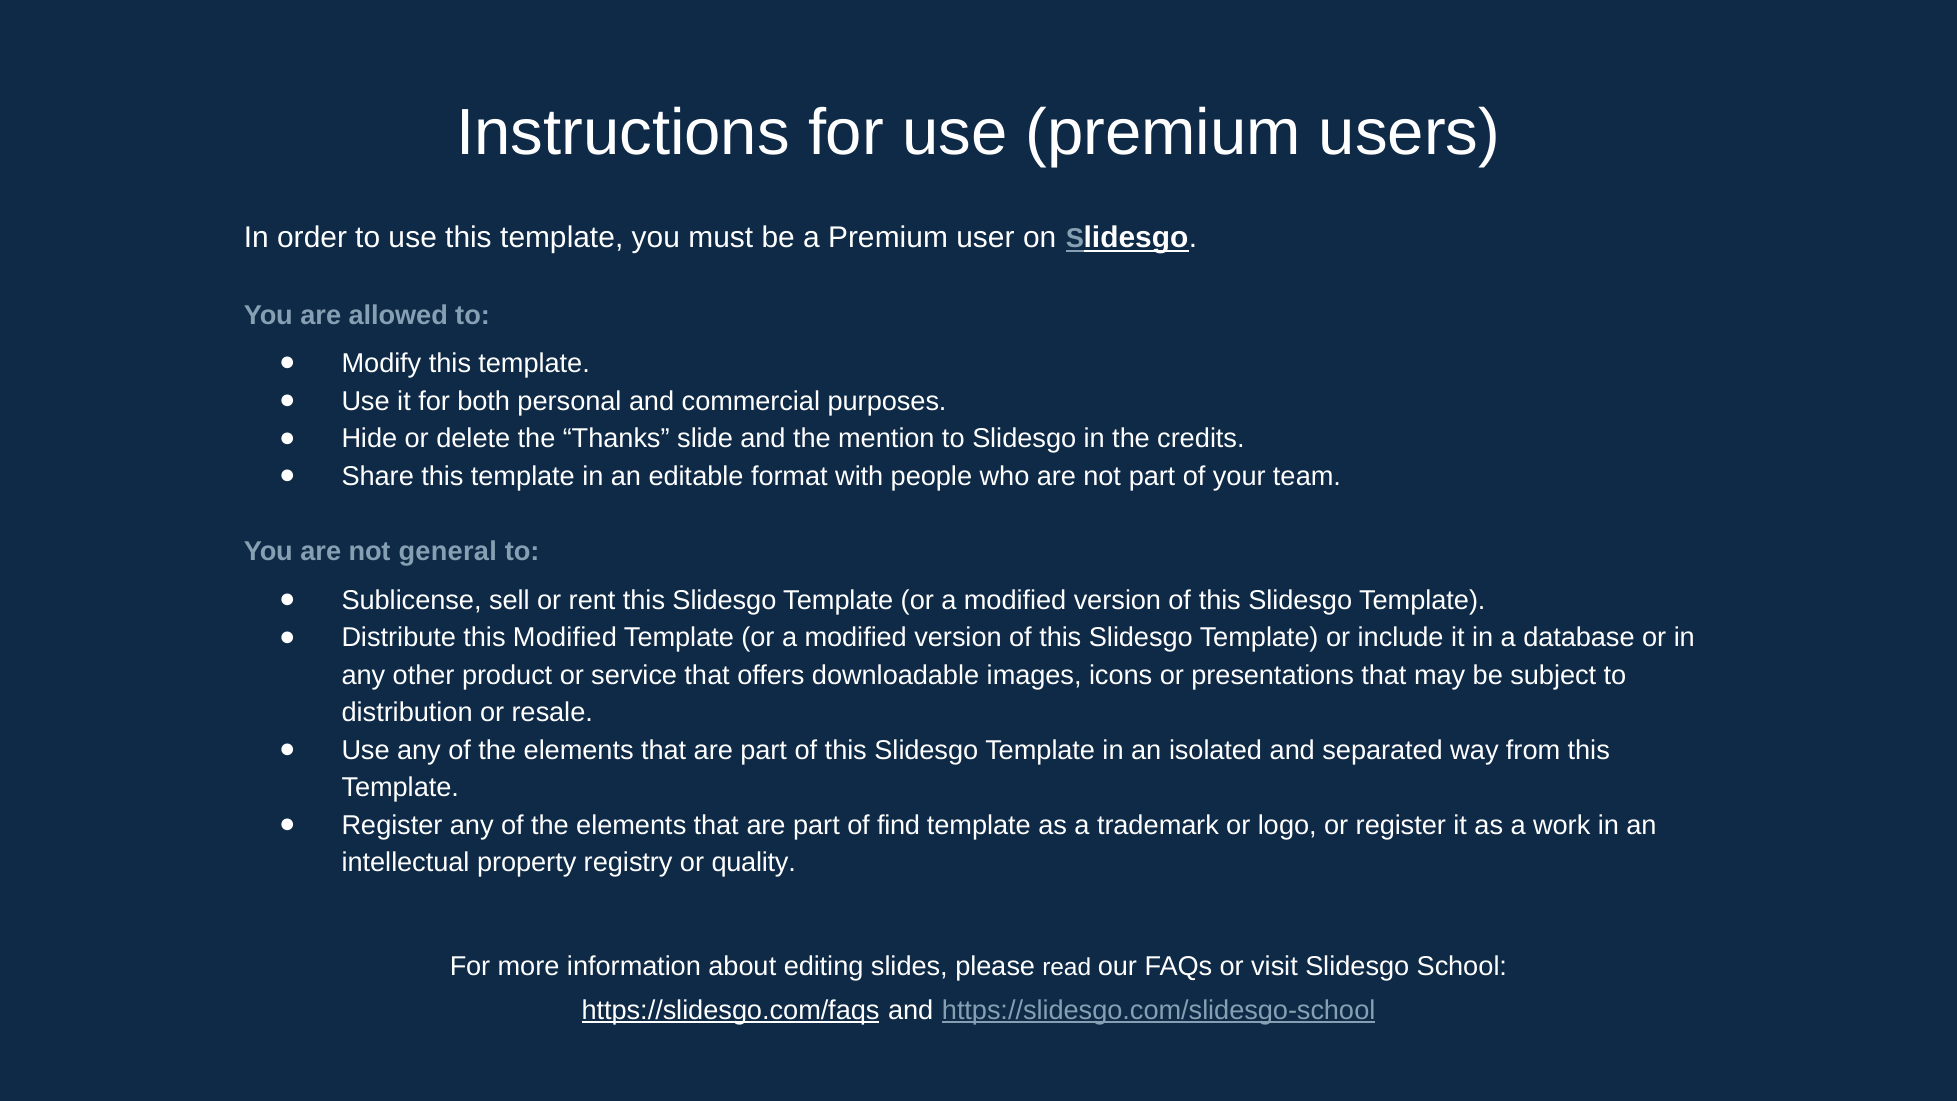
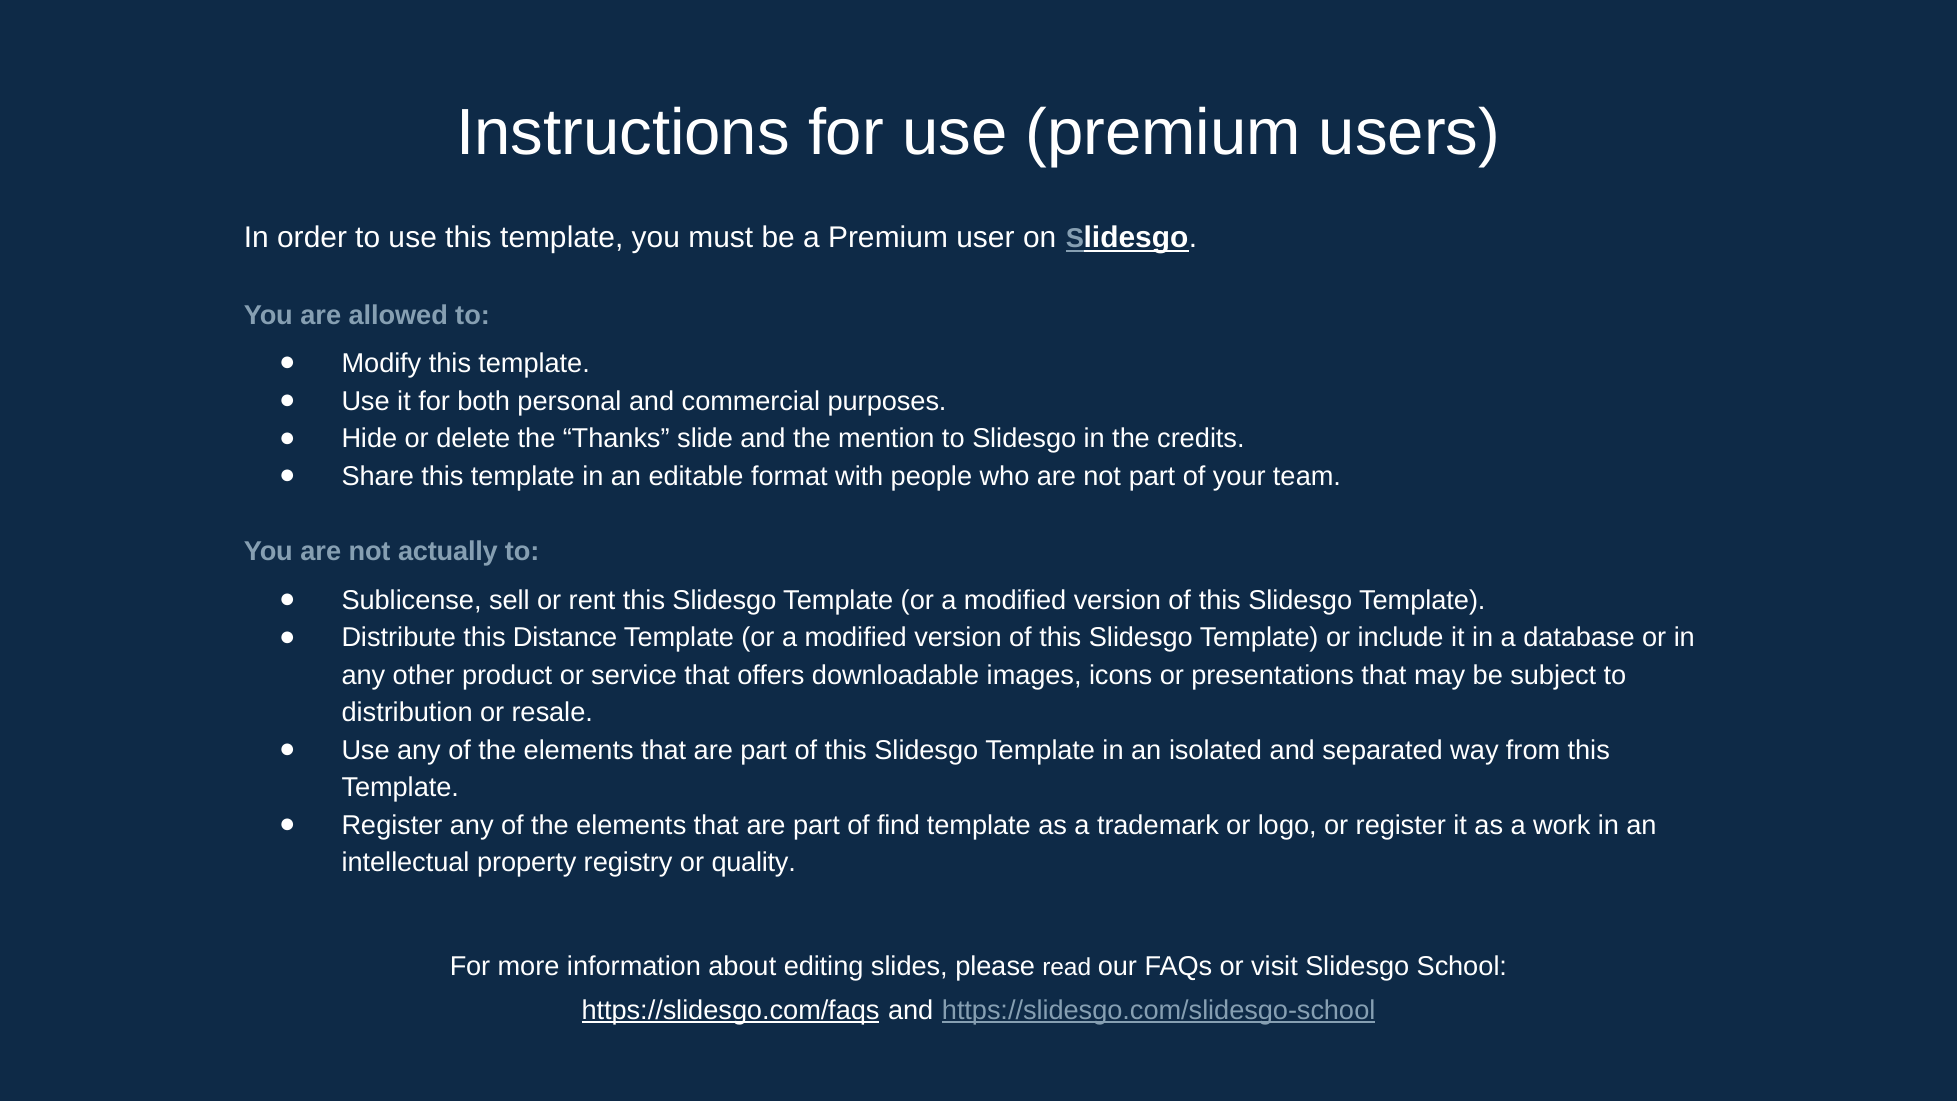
general: general -> actually
this Modified: Modified -> Distance
